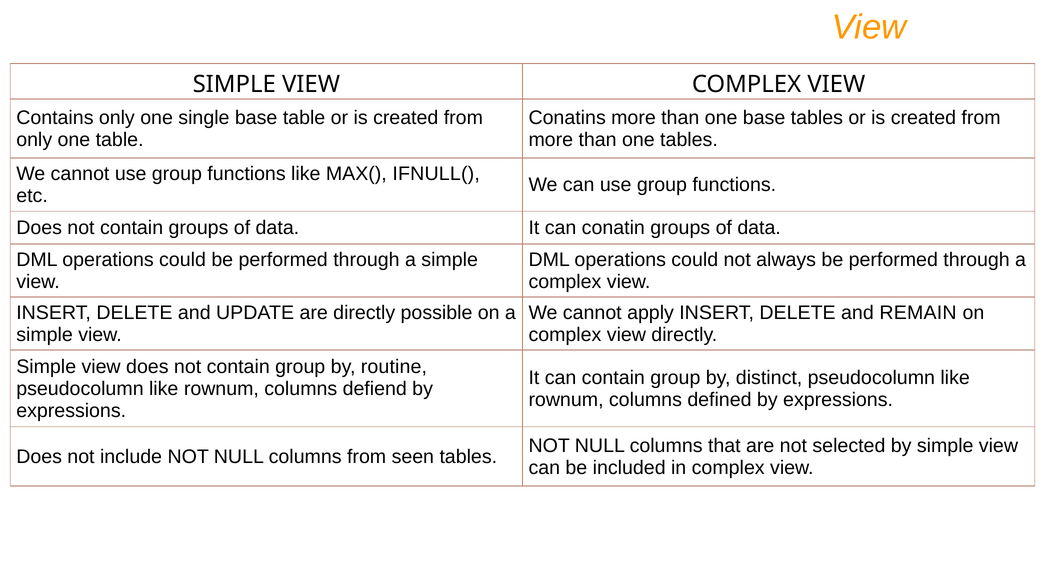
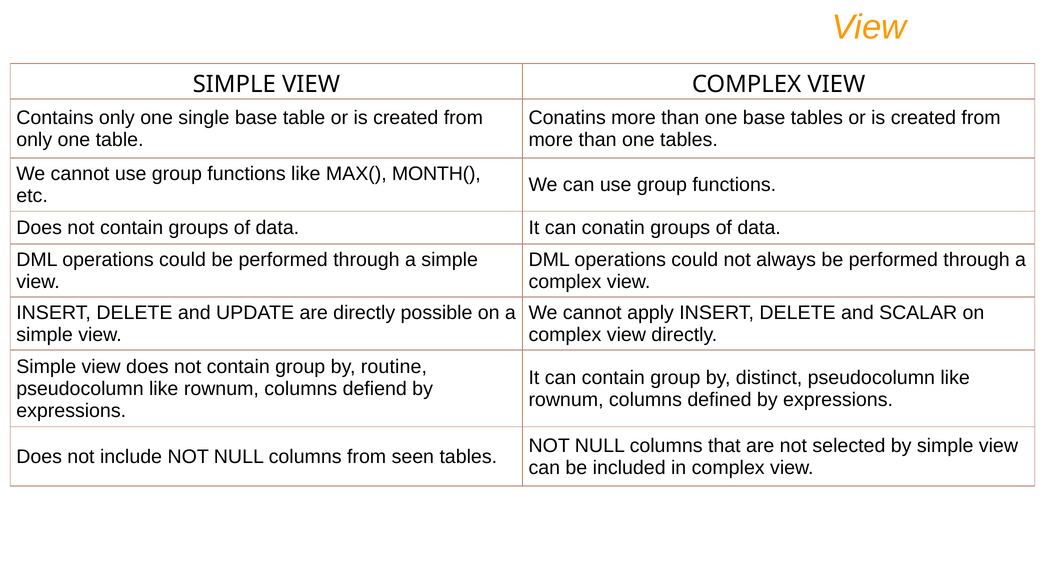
IFNULL(: IFNULL( -> MONTH(
REMAIN: REMAIN -> SCALAR
